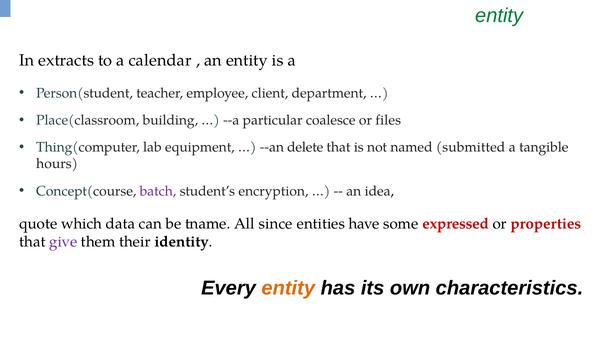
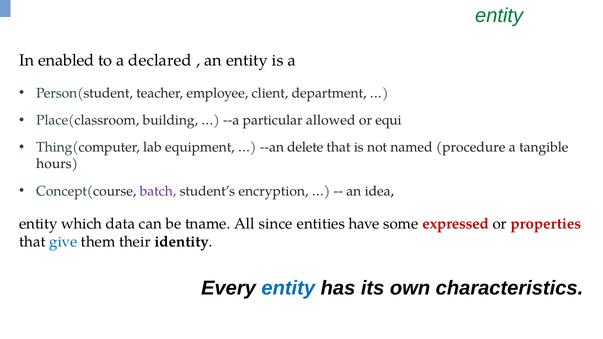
extracts: extracts -> enabled
calendar: calendar -> declared
coalesce: coalesce -> allowed
files: files -> equi
submitted: submitted -> procedure
quote at (38, 224): quote -> entity
give colour: purple -> blue
entity at (288, 288) colour: orange -> blue
